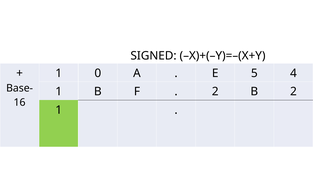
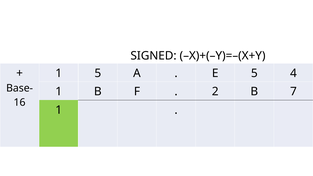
1 0: 0 -> 5
B 2: 2 -> 7
